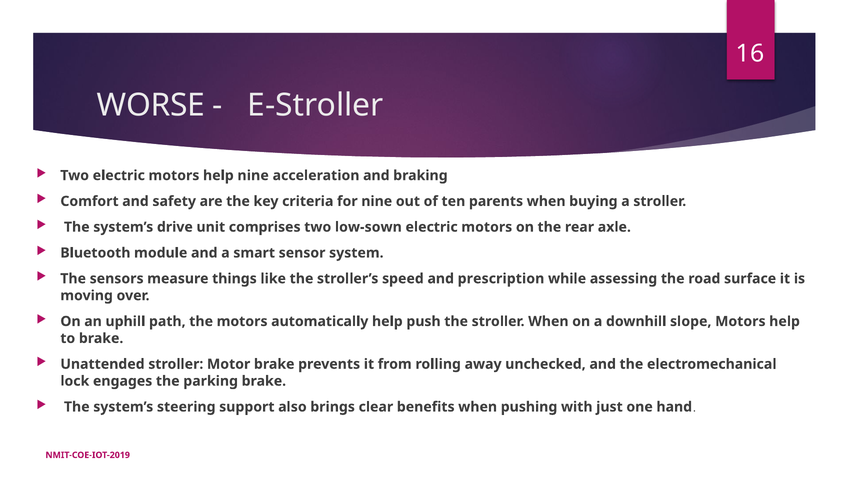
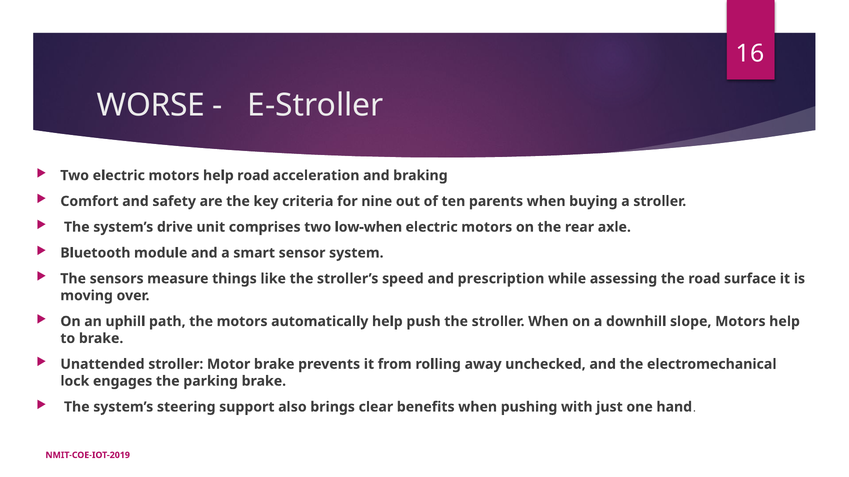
help nine: nine -> road
low-sown: low-sown -> low-when
